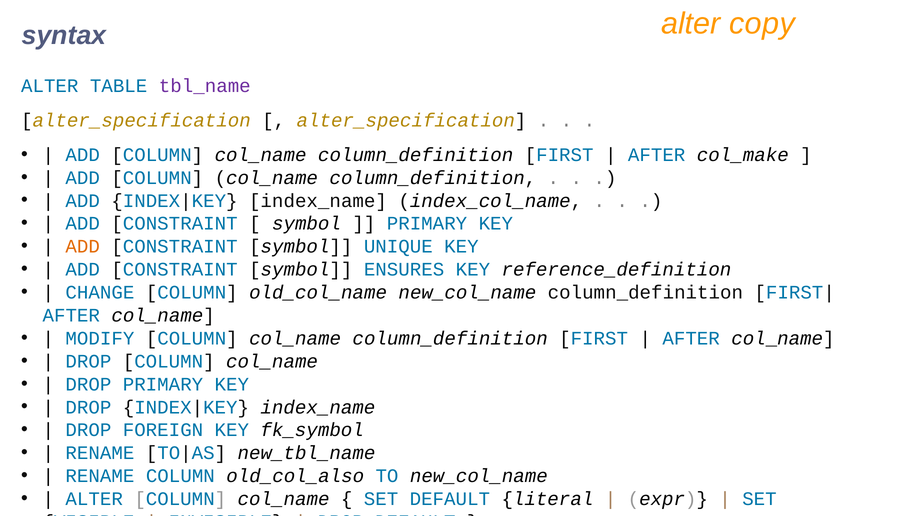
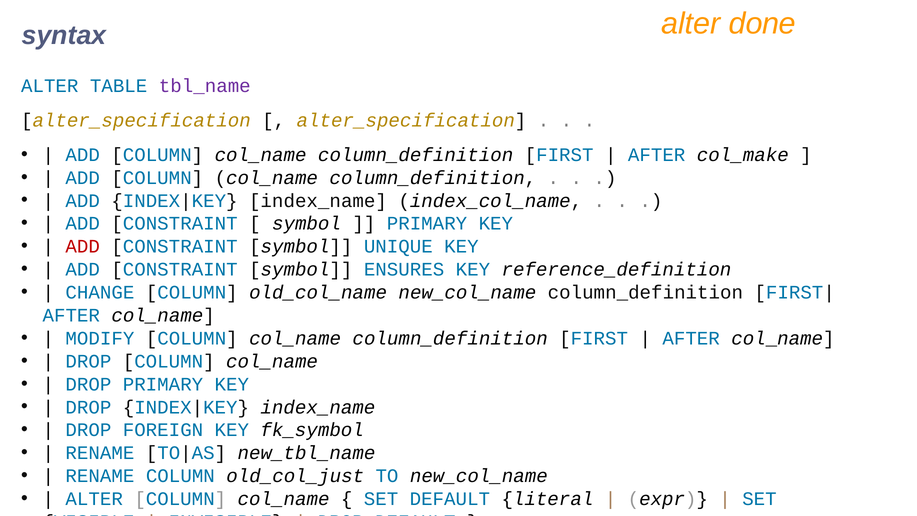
copy: copy -> done
ADD at (83, 247) colour: orange -> red
old_col_also: old_col_also -> old_col_just
